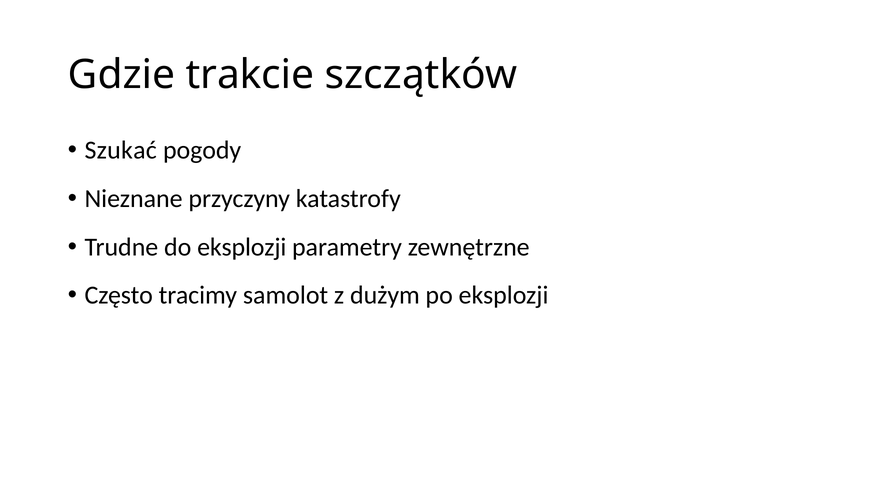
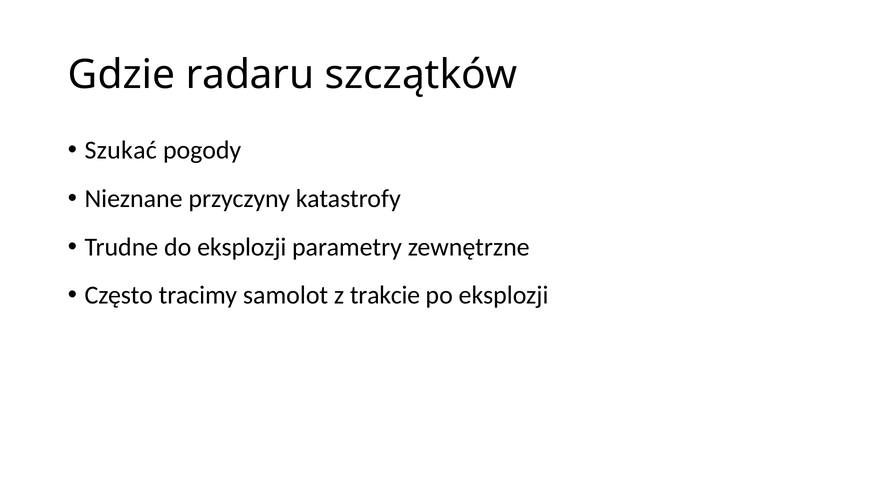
trakcie: trakcie -> radaru
dużym: dużym -> trakcie
